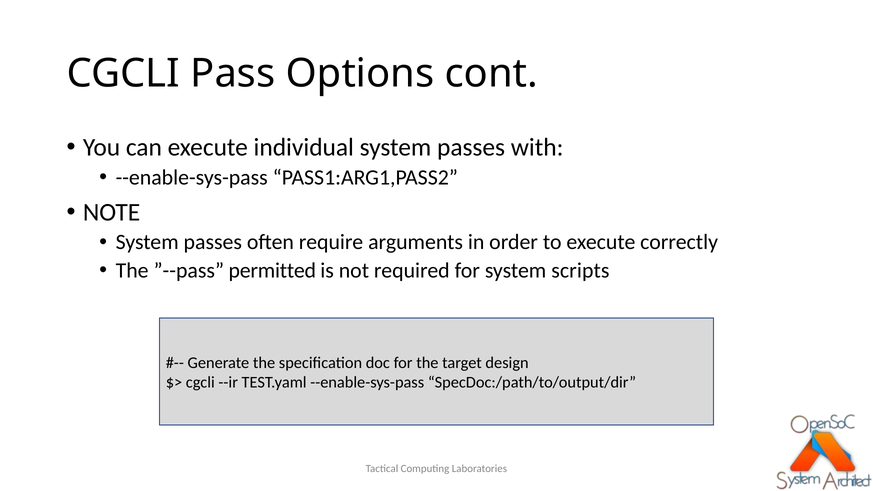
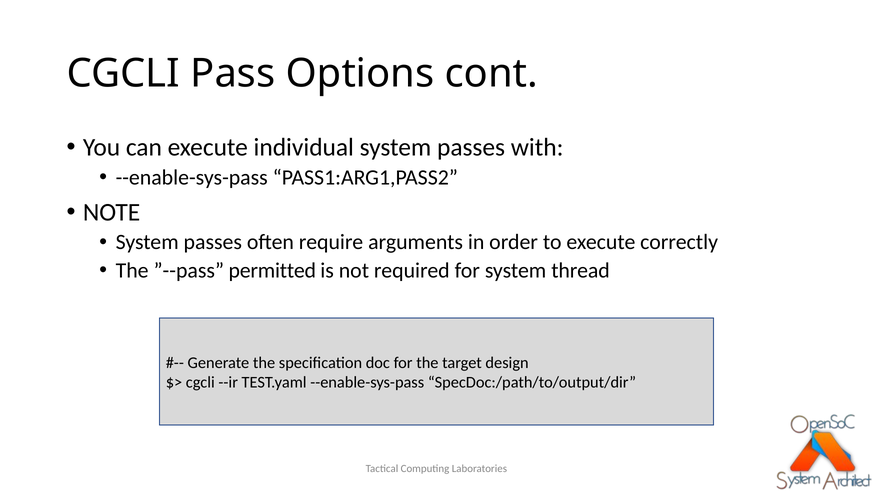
scripts: scripts -> thread
